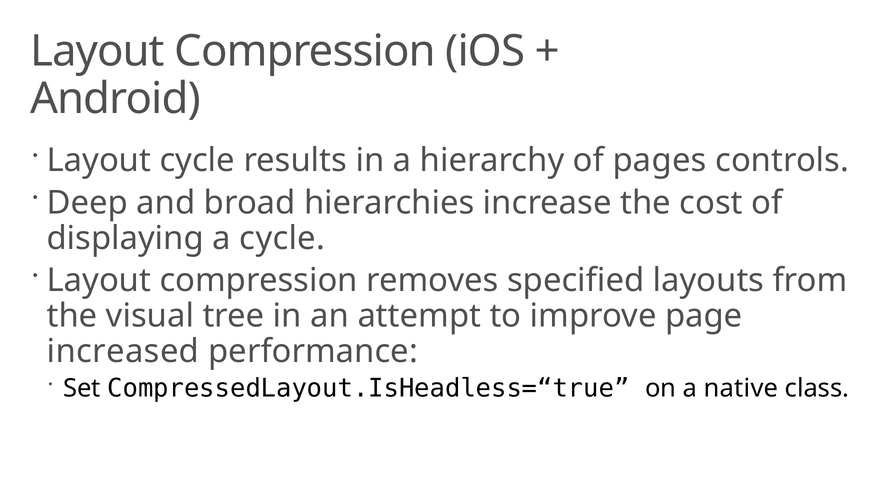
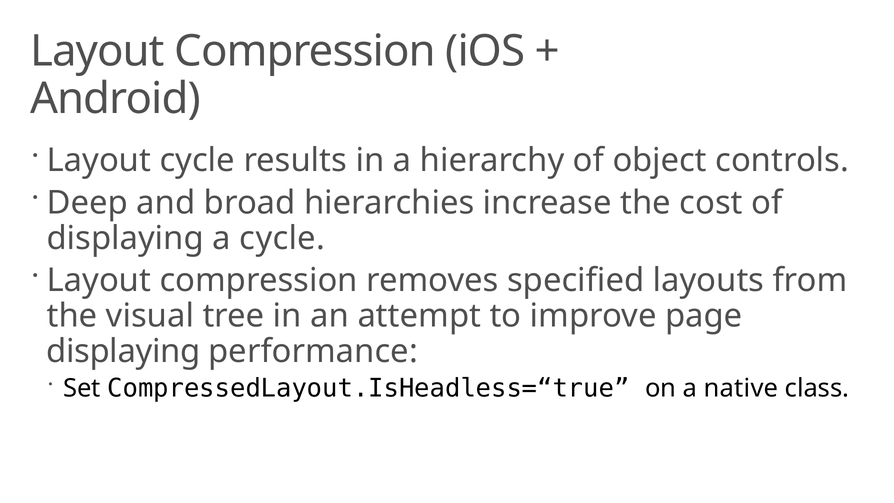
pages: pages -> object
increased at (123, 351): increased -> displaying
